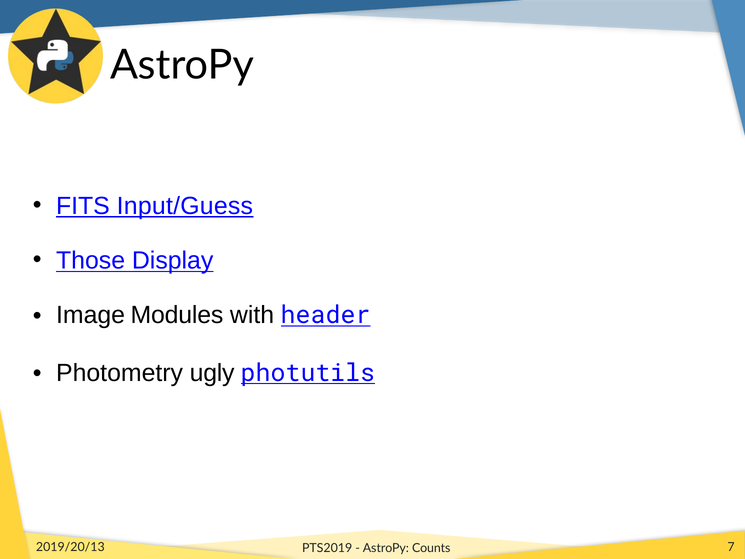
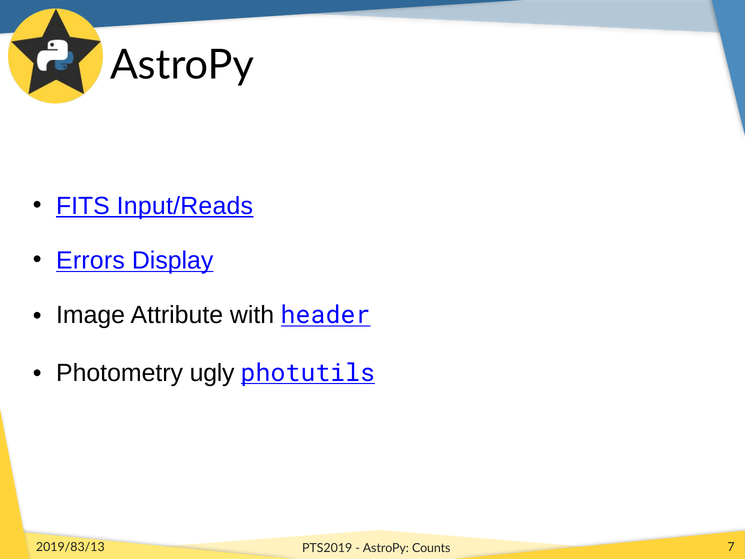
Input/Guess: Input/Guess -> Input/Reads
Those: Those -> Errors
Modules: Modules -> Attribute
2019/20/13: 2019/20/13 -> 2019/83/13
